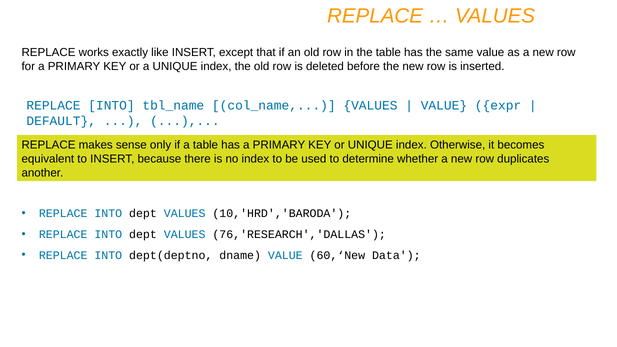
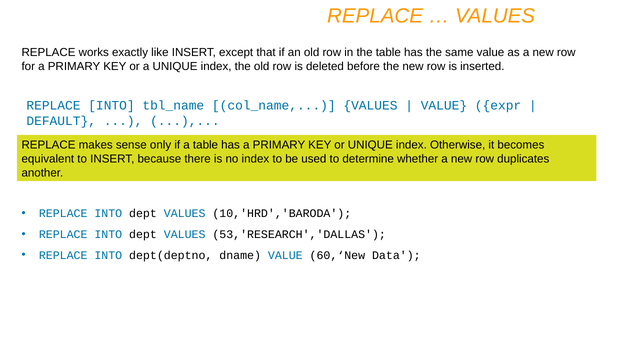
76,'RESEARCH','DALLAS: 76,'RESEARCH','DALLAS -> 53,'RESEARCH','DALLAS
